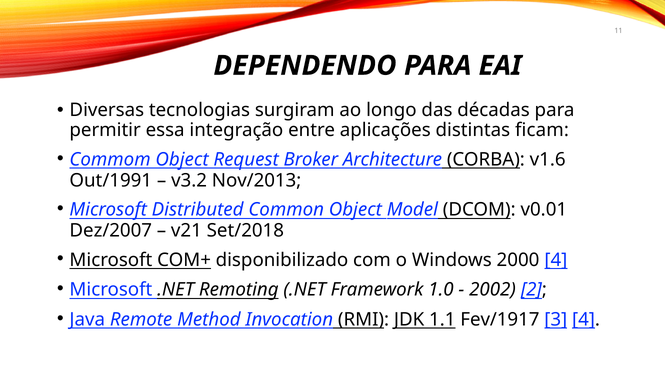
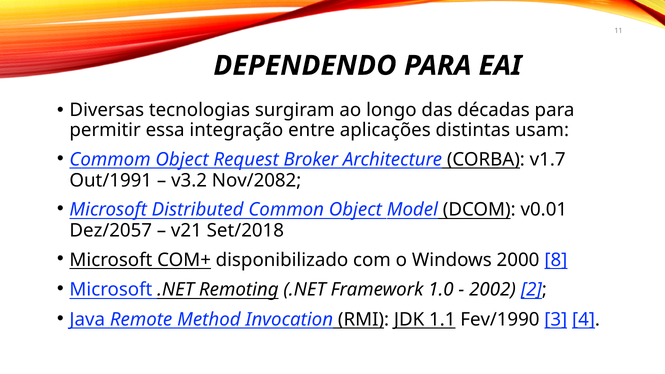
ficam: ficam -> usam
v1.6: v1.6 -> v1.7
Nov/2013: Nov/2013 -> Nov/2082
Dez/2007: Dez/2007 -> Dez/2057
2000 4: 4 -> 8
Fev/1917: Fev/1917 -> Fev/1990
